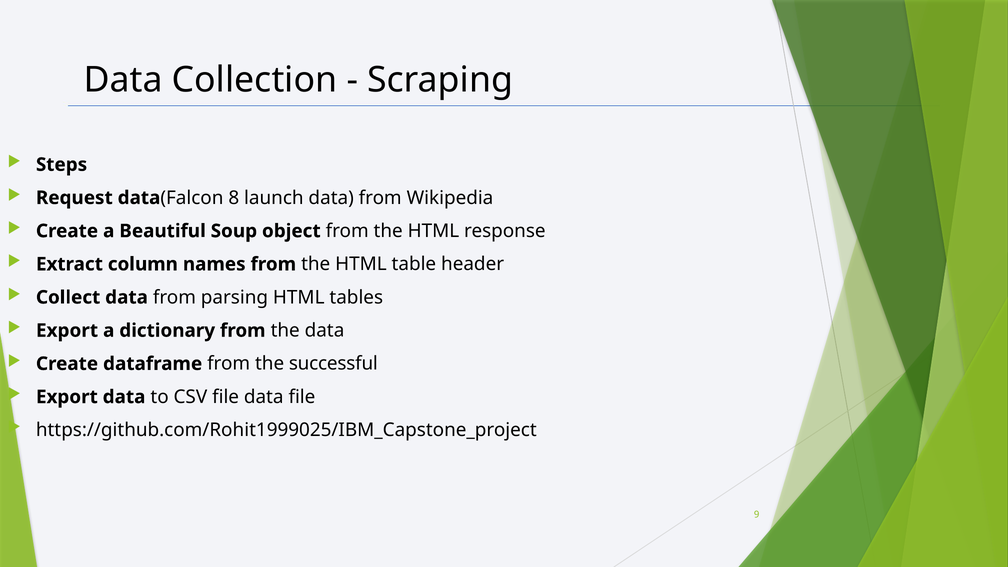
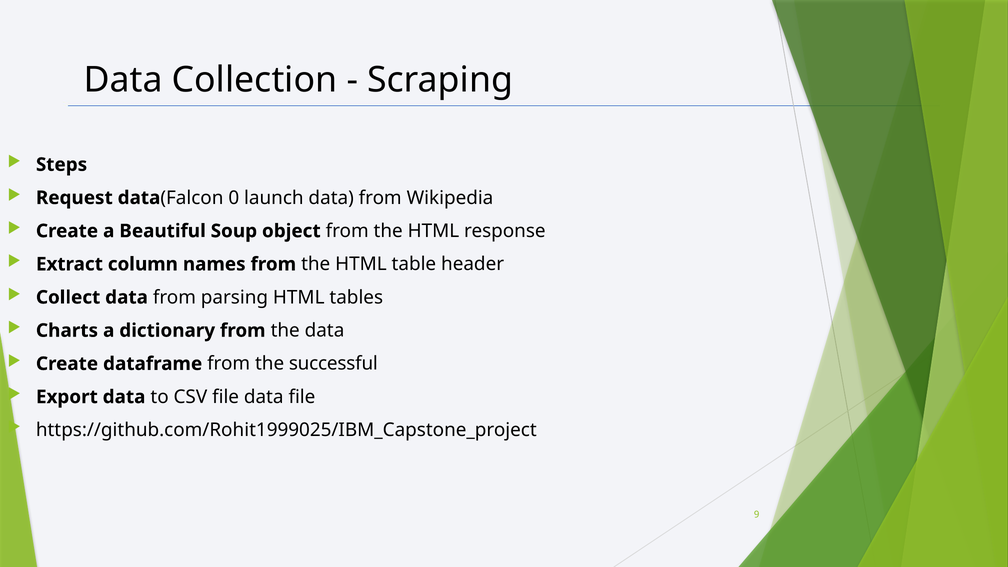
8: 8 -> 0
Export at (67, 331): Export -> Charts
